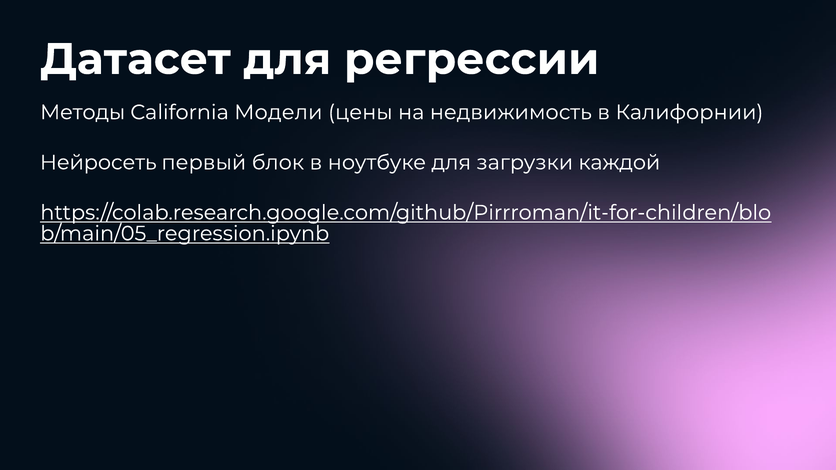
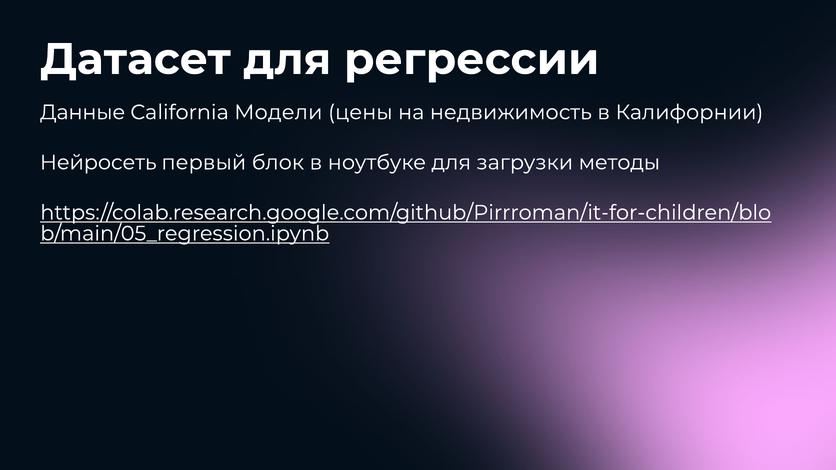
Методы: Методы -> Данные
каждой: каждой -> методы
